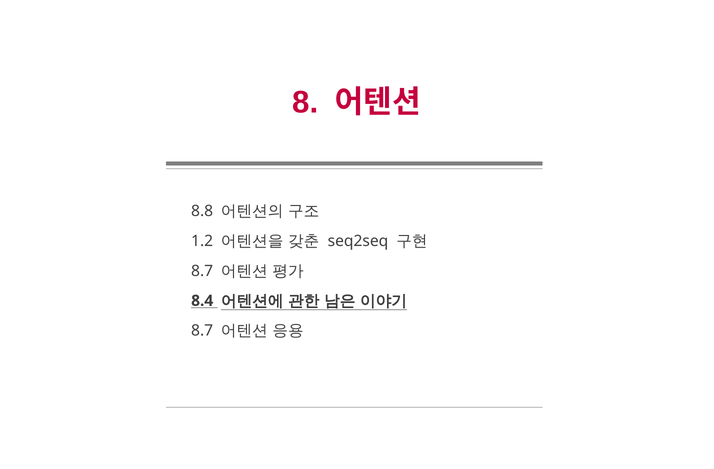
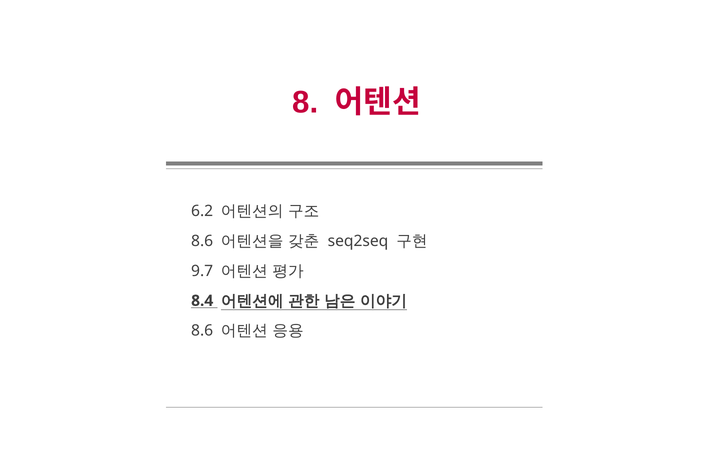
8.8: 8.8 -> 6.2
1.2 at (202, 241): 1.2 -> 8.6
8.7 at (202, 271): 8.7 -> 9.7
8.7 at (202, 331): 8.7 -> 8.6
